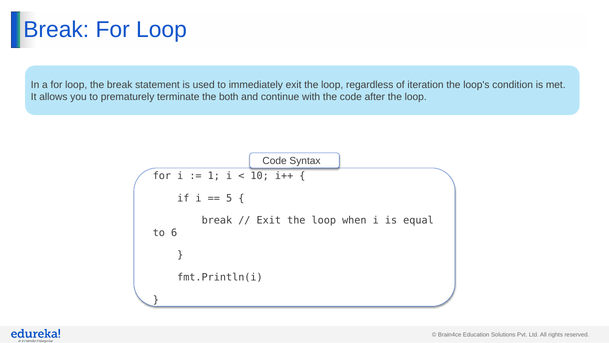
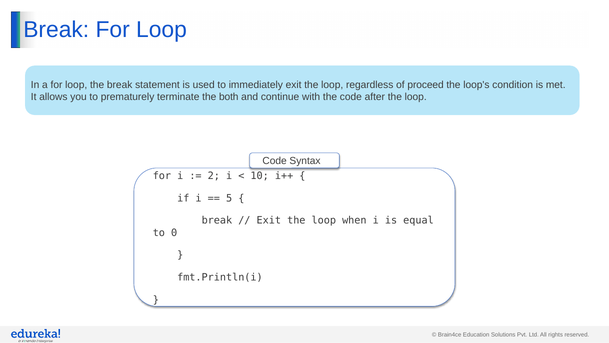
iteration: iteration -> proceed
1: 1 -> 2
6: 6 -> 0
